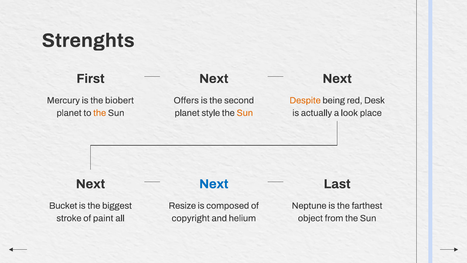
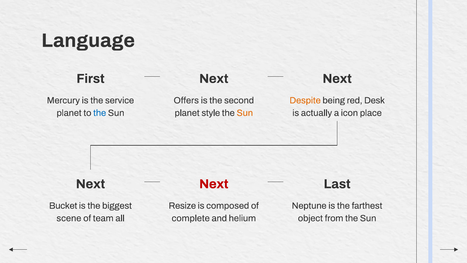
Strenghts: Strenghts -> Language
biobert: biobert -> service
the at (100, 113) colour: orange -> blue
look: look -> icon
Next at (214, 184) colour: blue -> red
stroke: stroke -> scene
paint: paint -> team
copyright: copyright -> complete
